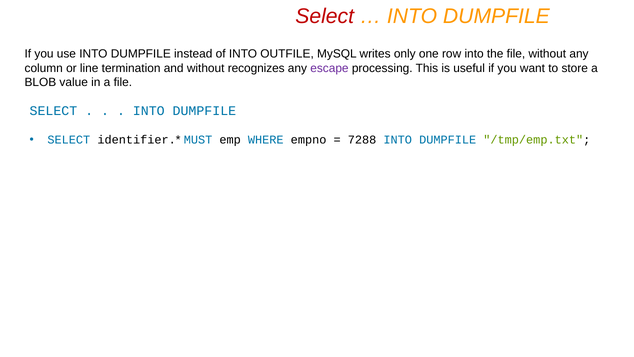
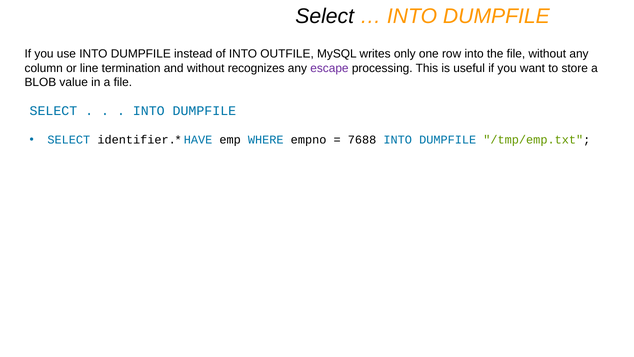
Select at (325, 17) colour: red -> black
MUST: MUST -> HAVE
7288: 7288 -> 7688
